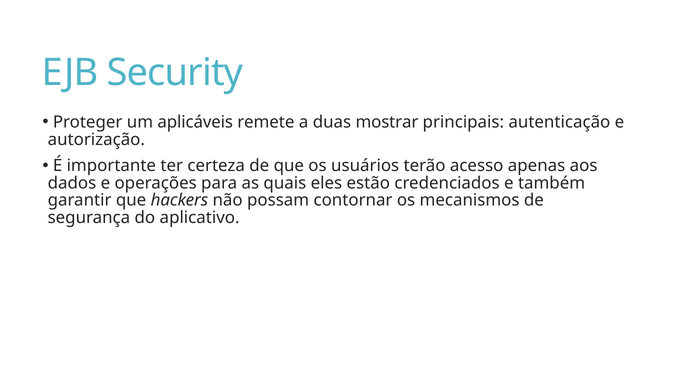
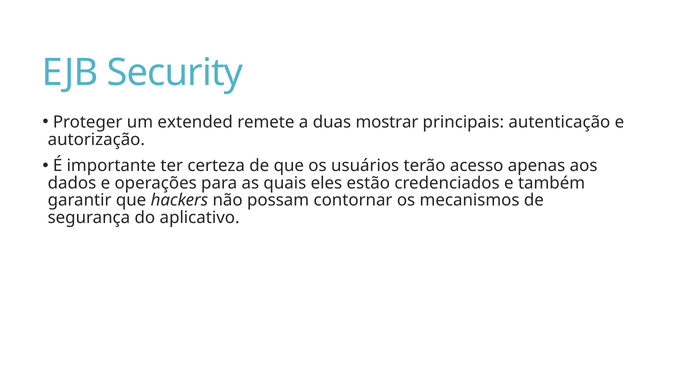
aplicáveis: aplicáveis -> extended
